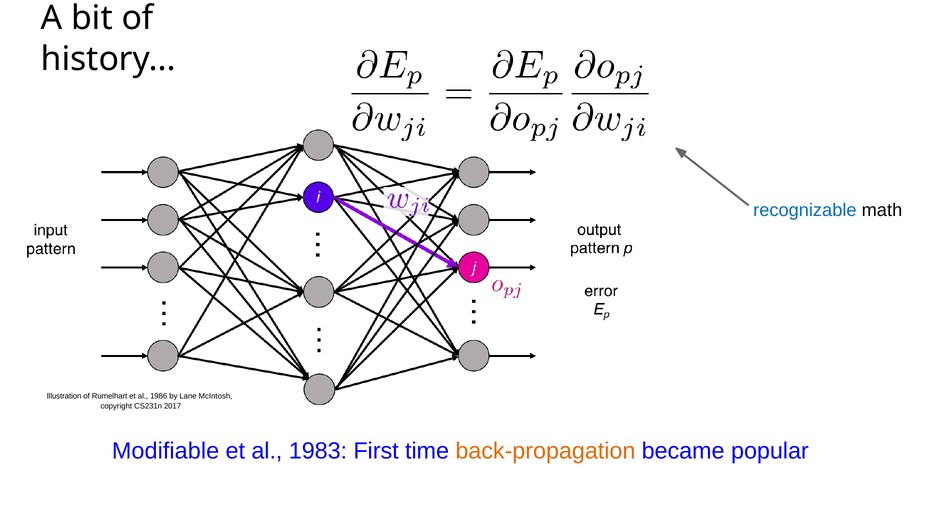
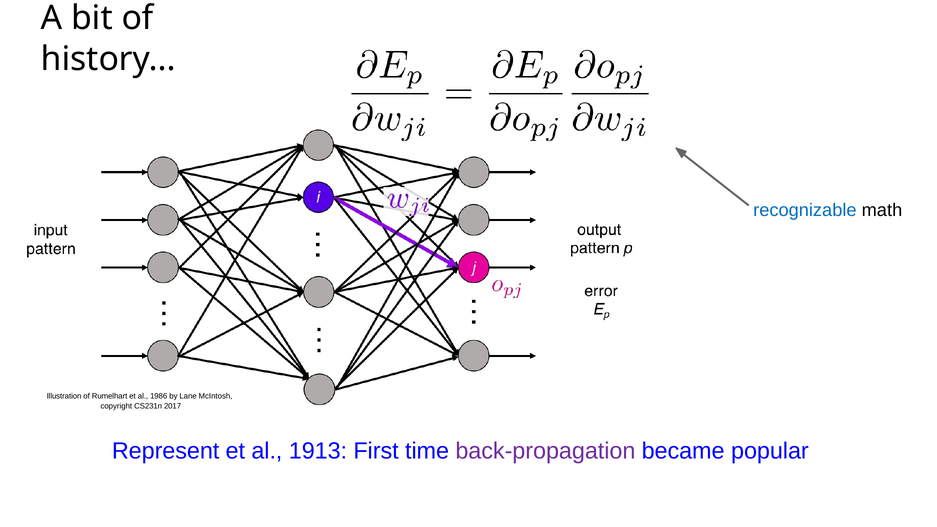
Modifiable: Modifiable -> Represent
1983: 1983 -> 1913
back-propagation colour: orange -> purple
